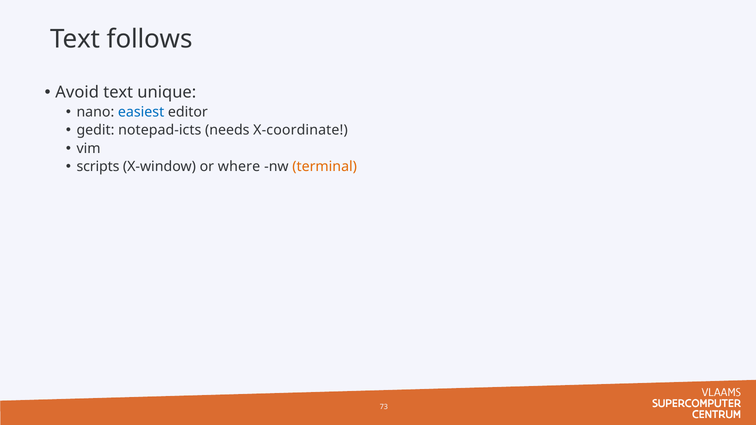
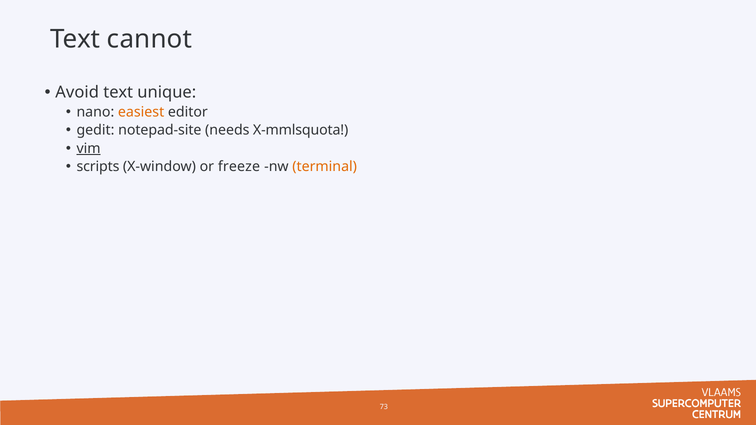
follows: follows -> cannot
easiest colour: blue -> orange
notepad-icts: notepad-icts -> notepad-site
X-coordinate: X-coordinate -> X-mmlsquota
vim underline: none -> present
where: where -> freeze
